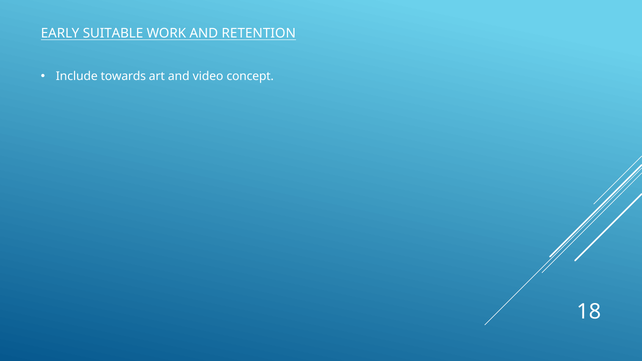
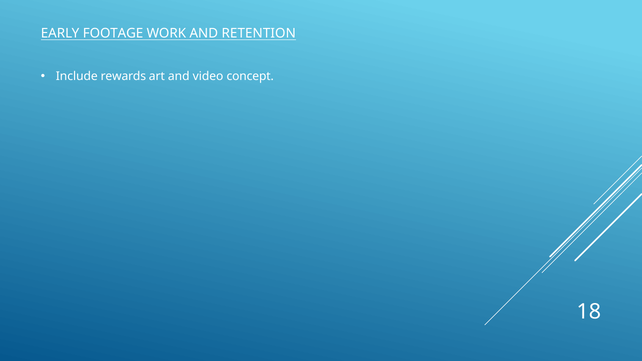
SUITABLE: SUITABLE -> FOOTAGE
towards: towards -> rewards
